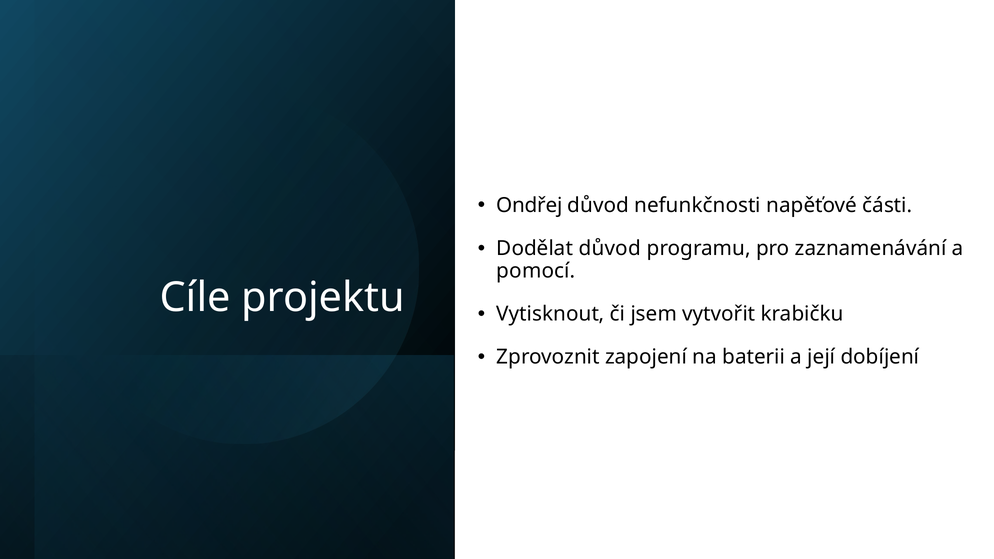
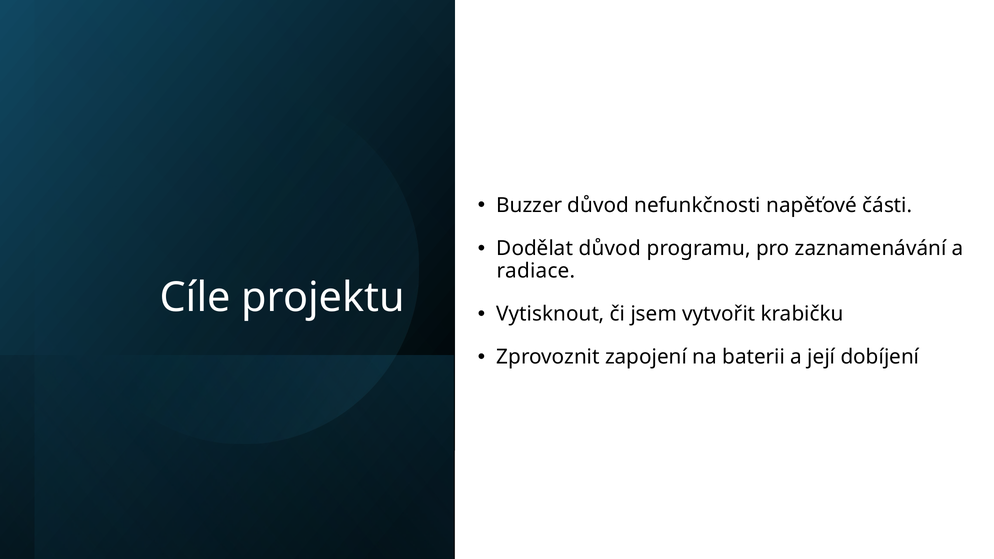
Ondřej: Ondřej -> Buzzer
pomocí: pomocí -> radiace
